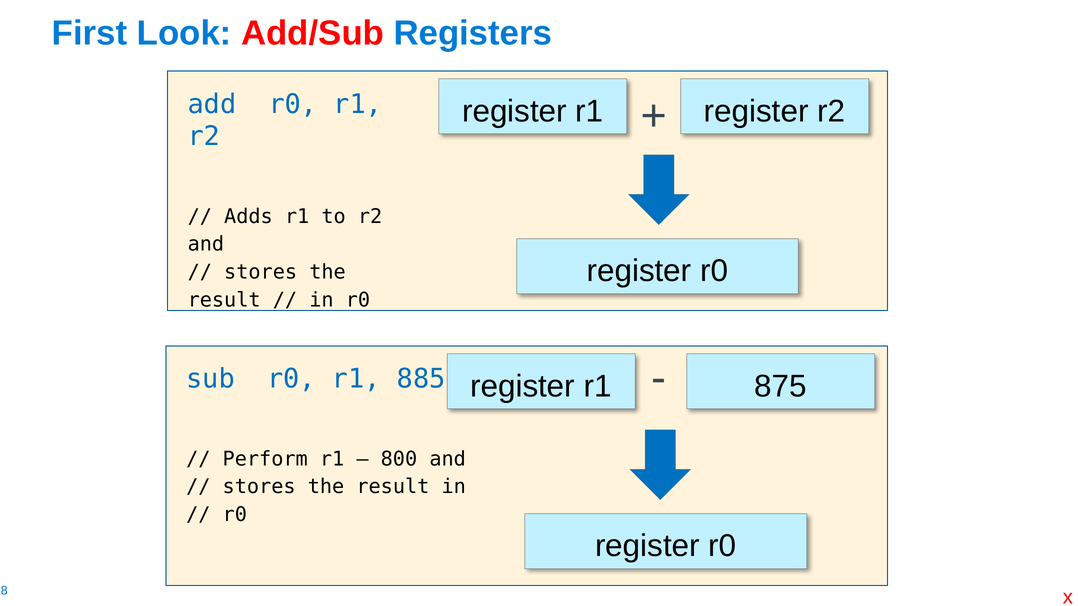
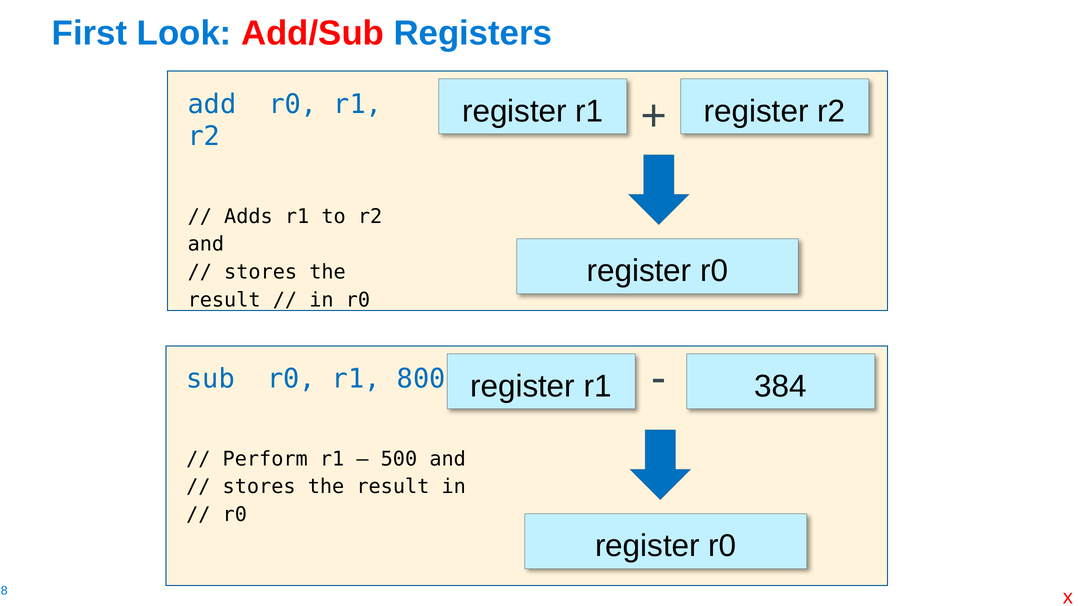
885: 885 -> 800
875: 875 -> 384
800: 800 -> 500
